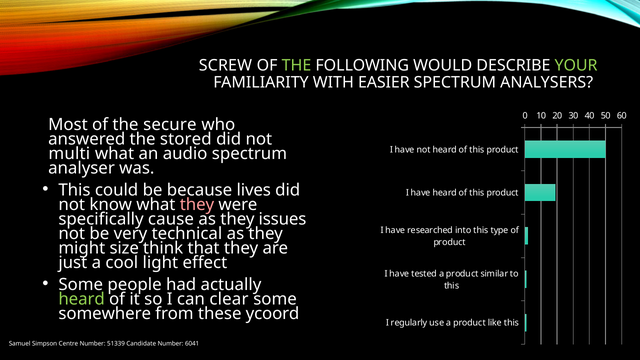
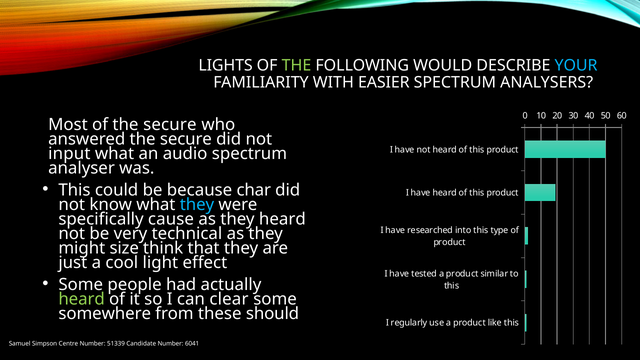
SCREW: SCREW -> LIGHTS
YOUR colour: light green -> light blue
answered the stored: stored -> secure
multi: multi -> input
lives: lives -> char
they at (197, 205) colour: pink -> light blue
they issues: issues -> heard
ycoord: ycoord -> should
